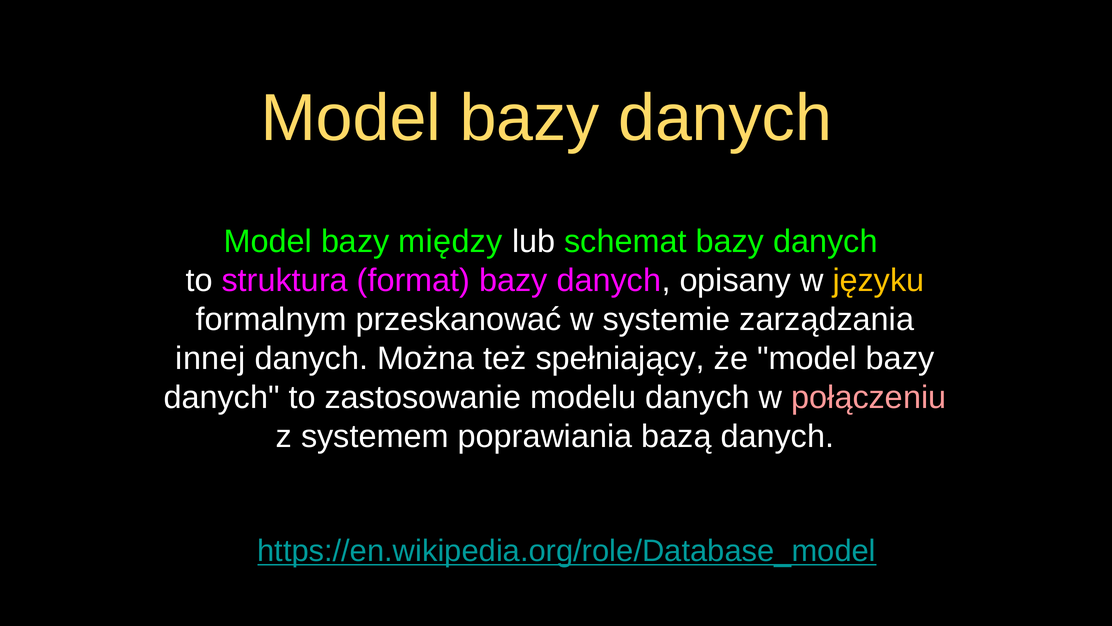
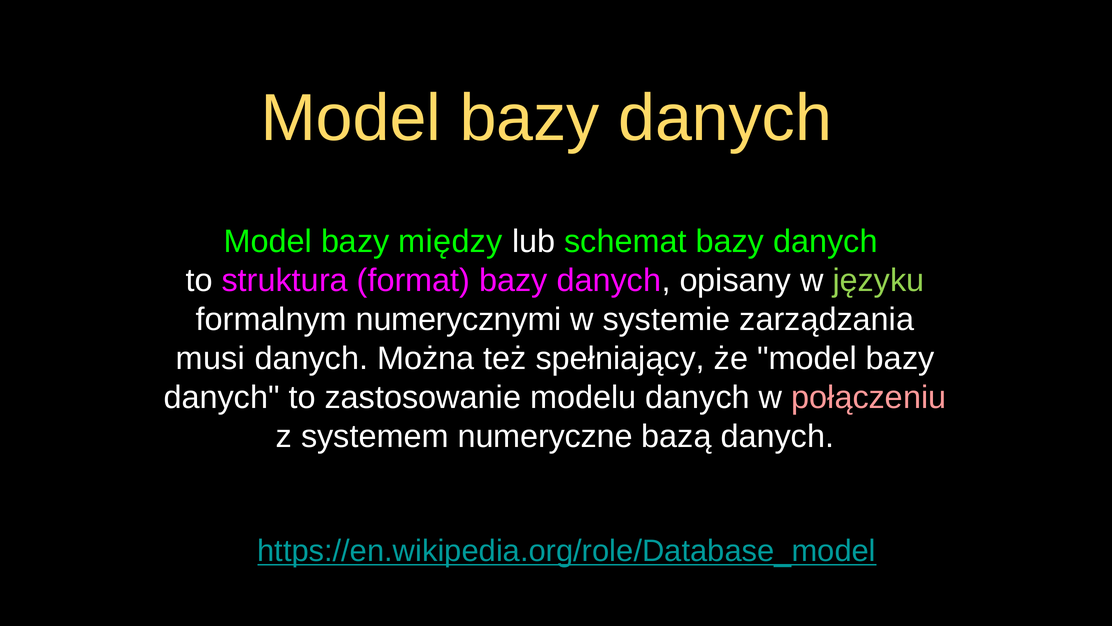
języku colour: yellow -> light green
przeskanować: przeskanować -> numerycznymi
innej: innej -> musi
poprawiania: poprawiania -> numeryczne
